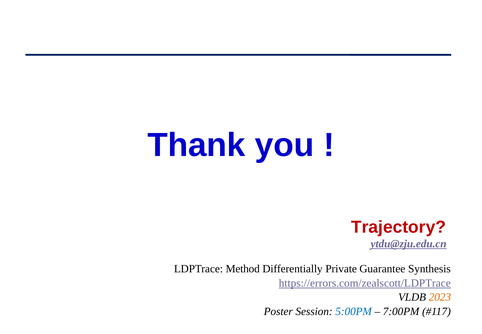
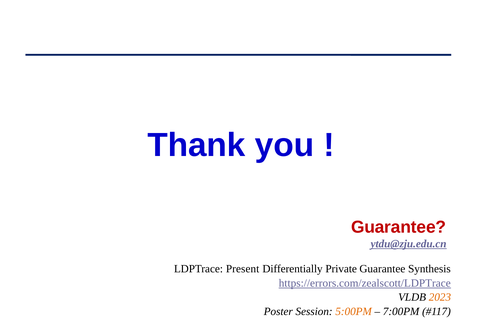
Trajectory at (398, 227): Trajectory -> Guarantee
Method: Method -> Present
5:00PM colour: blue -> orange
